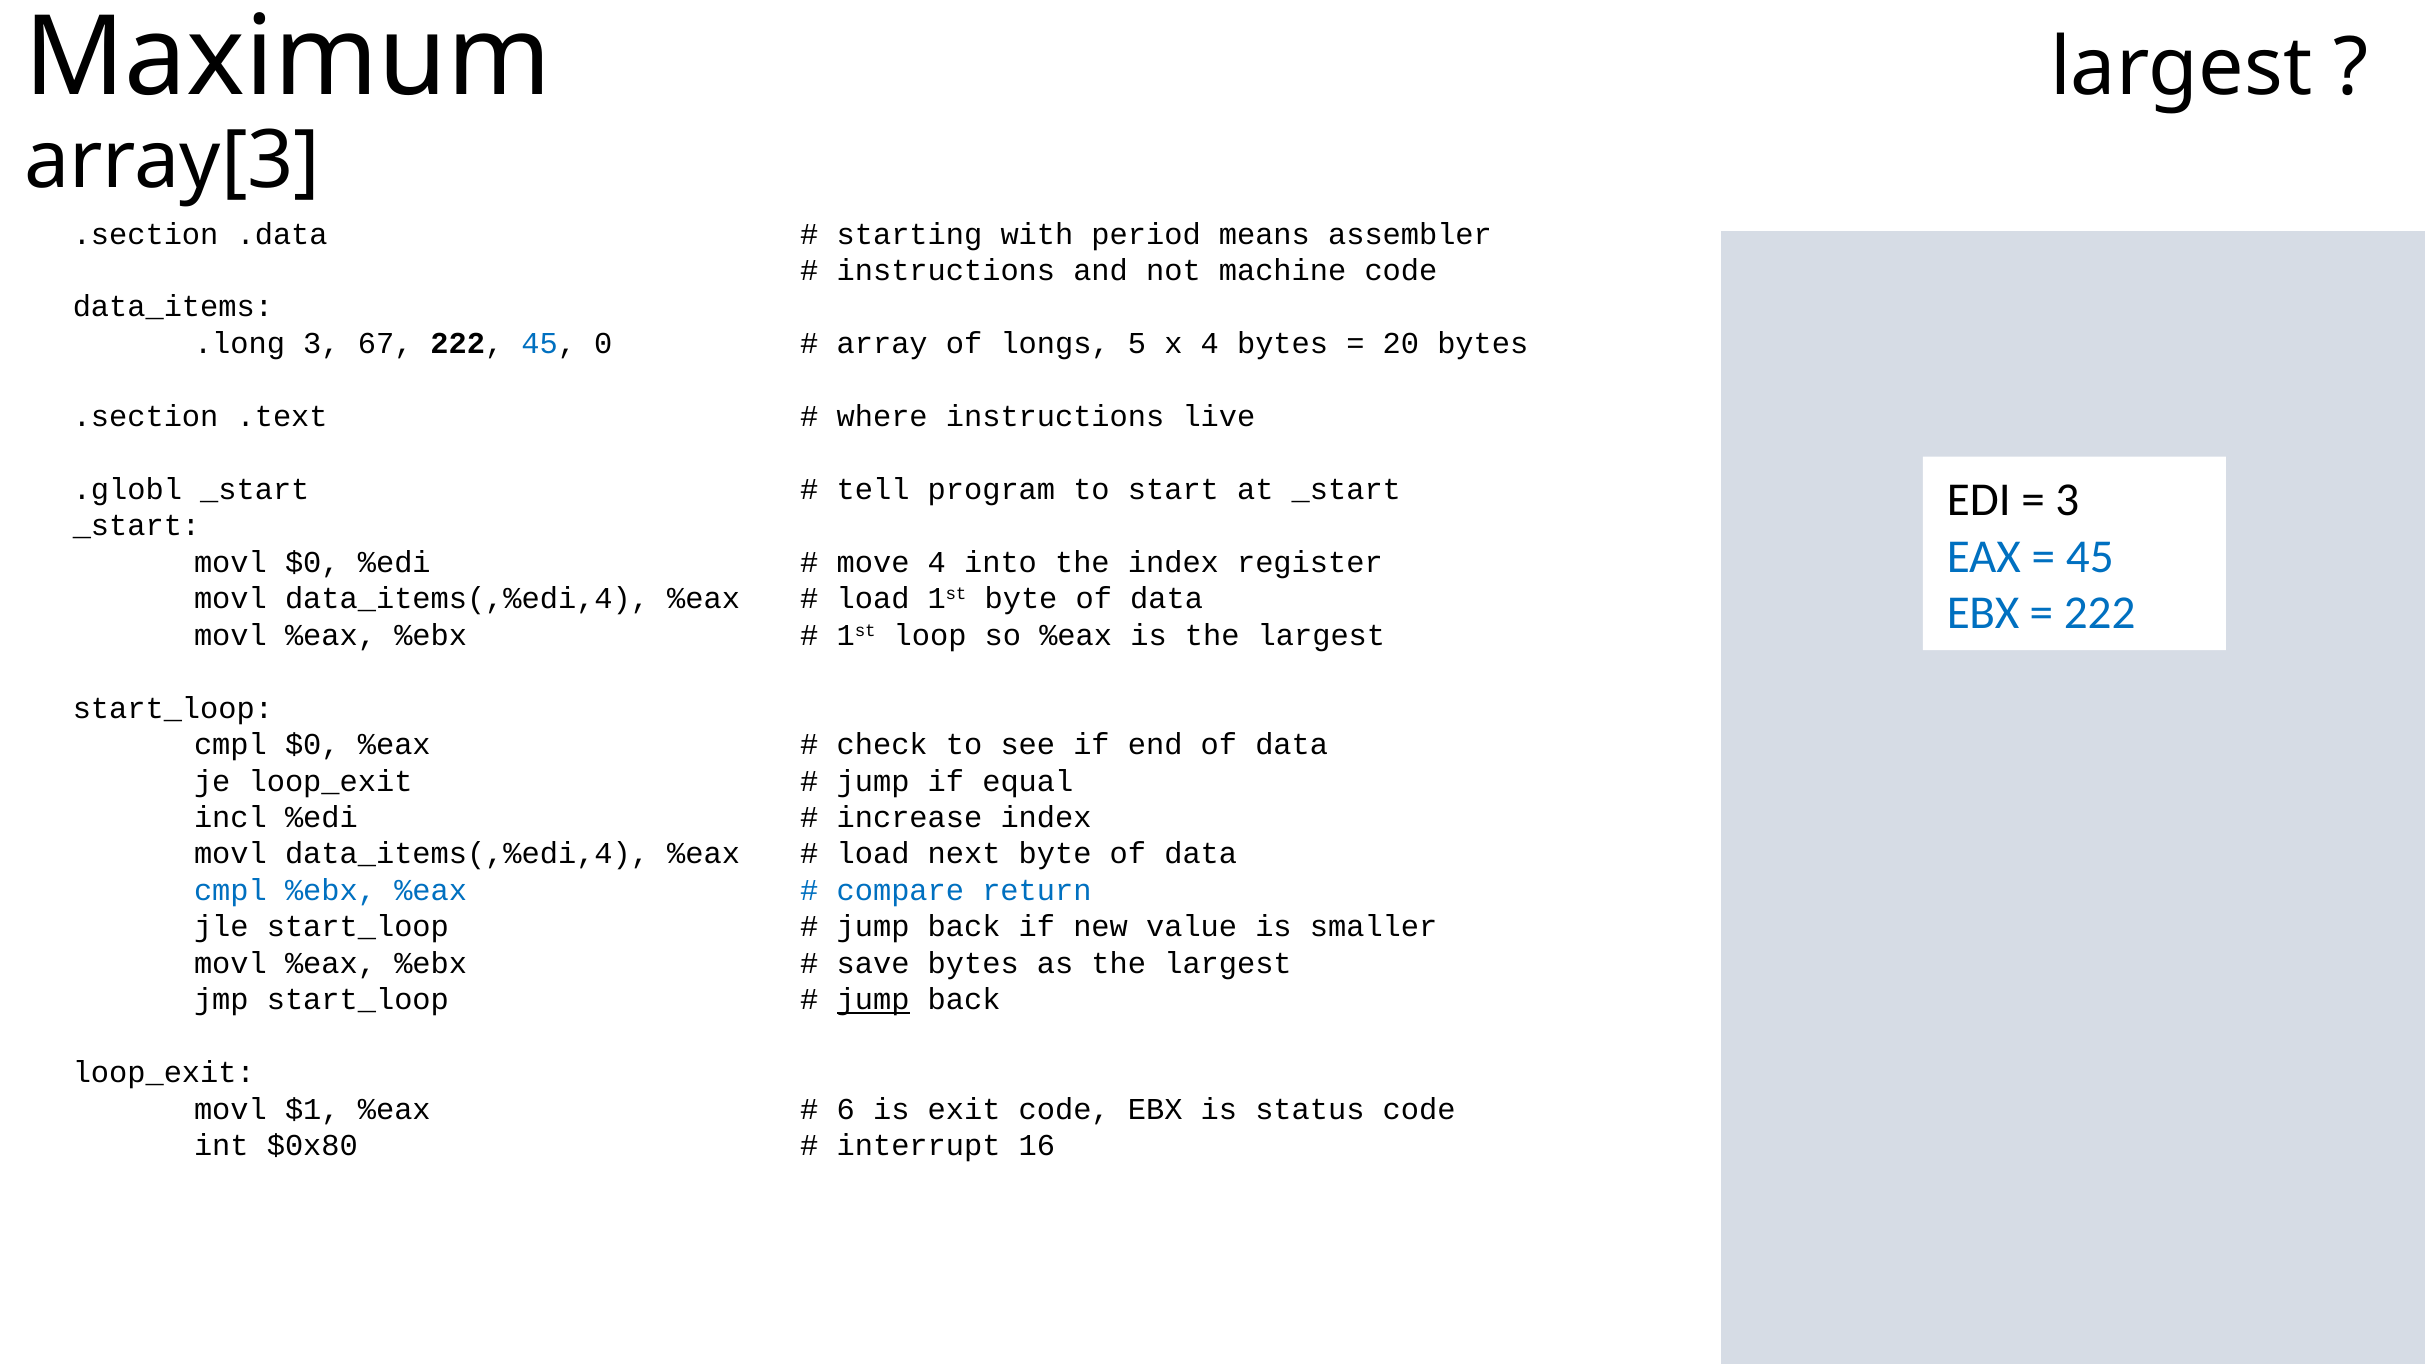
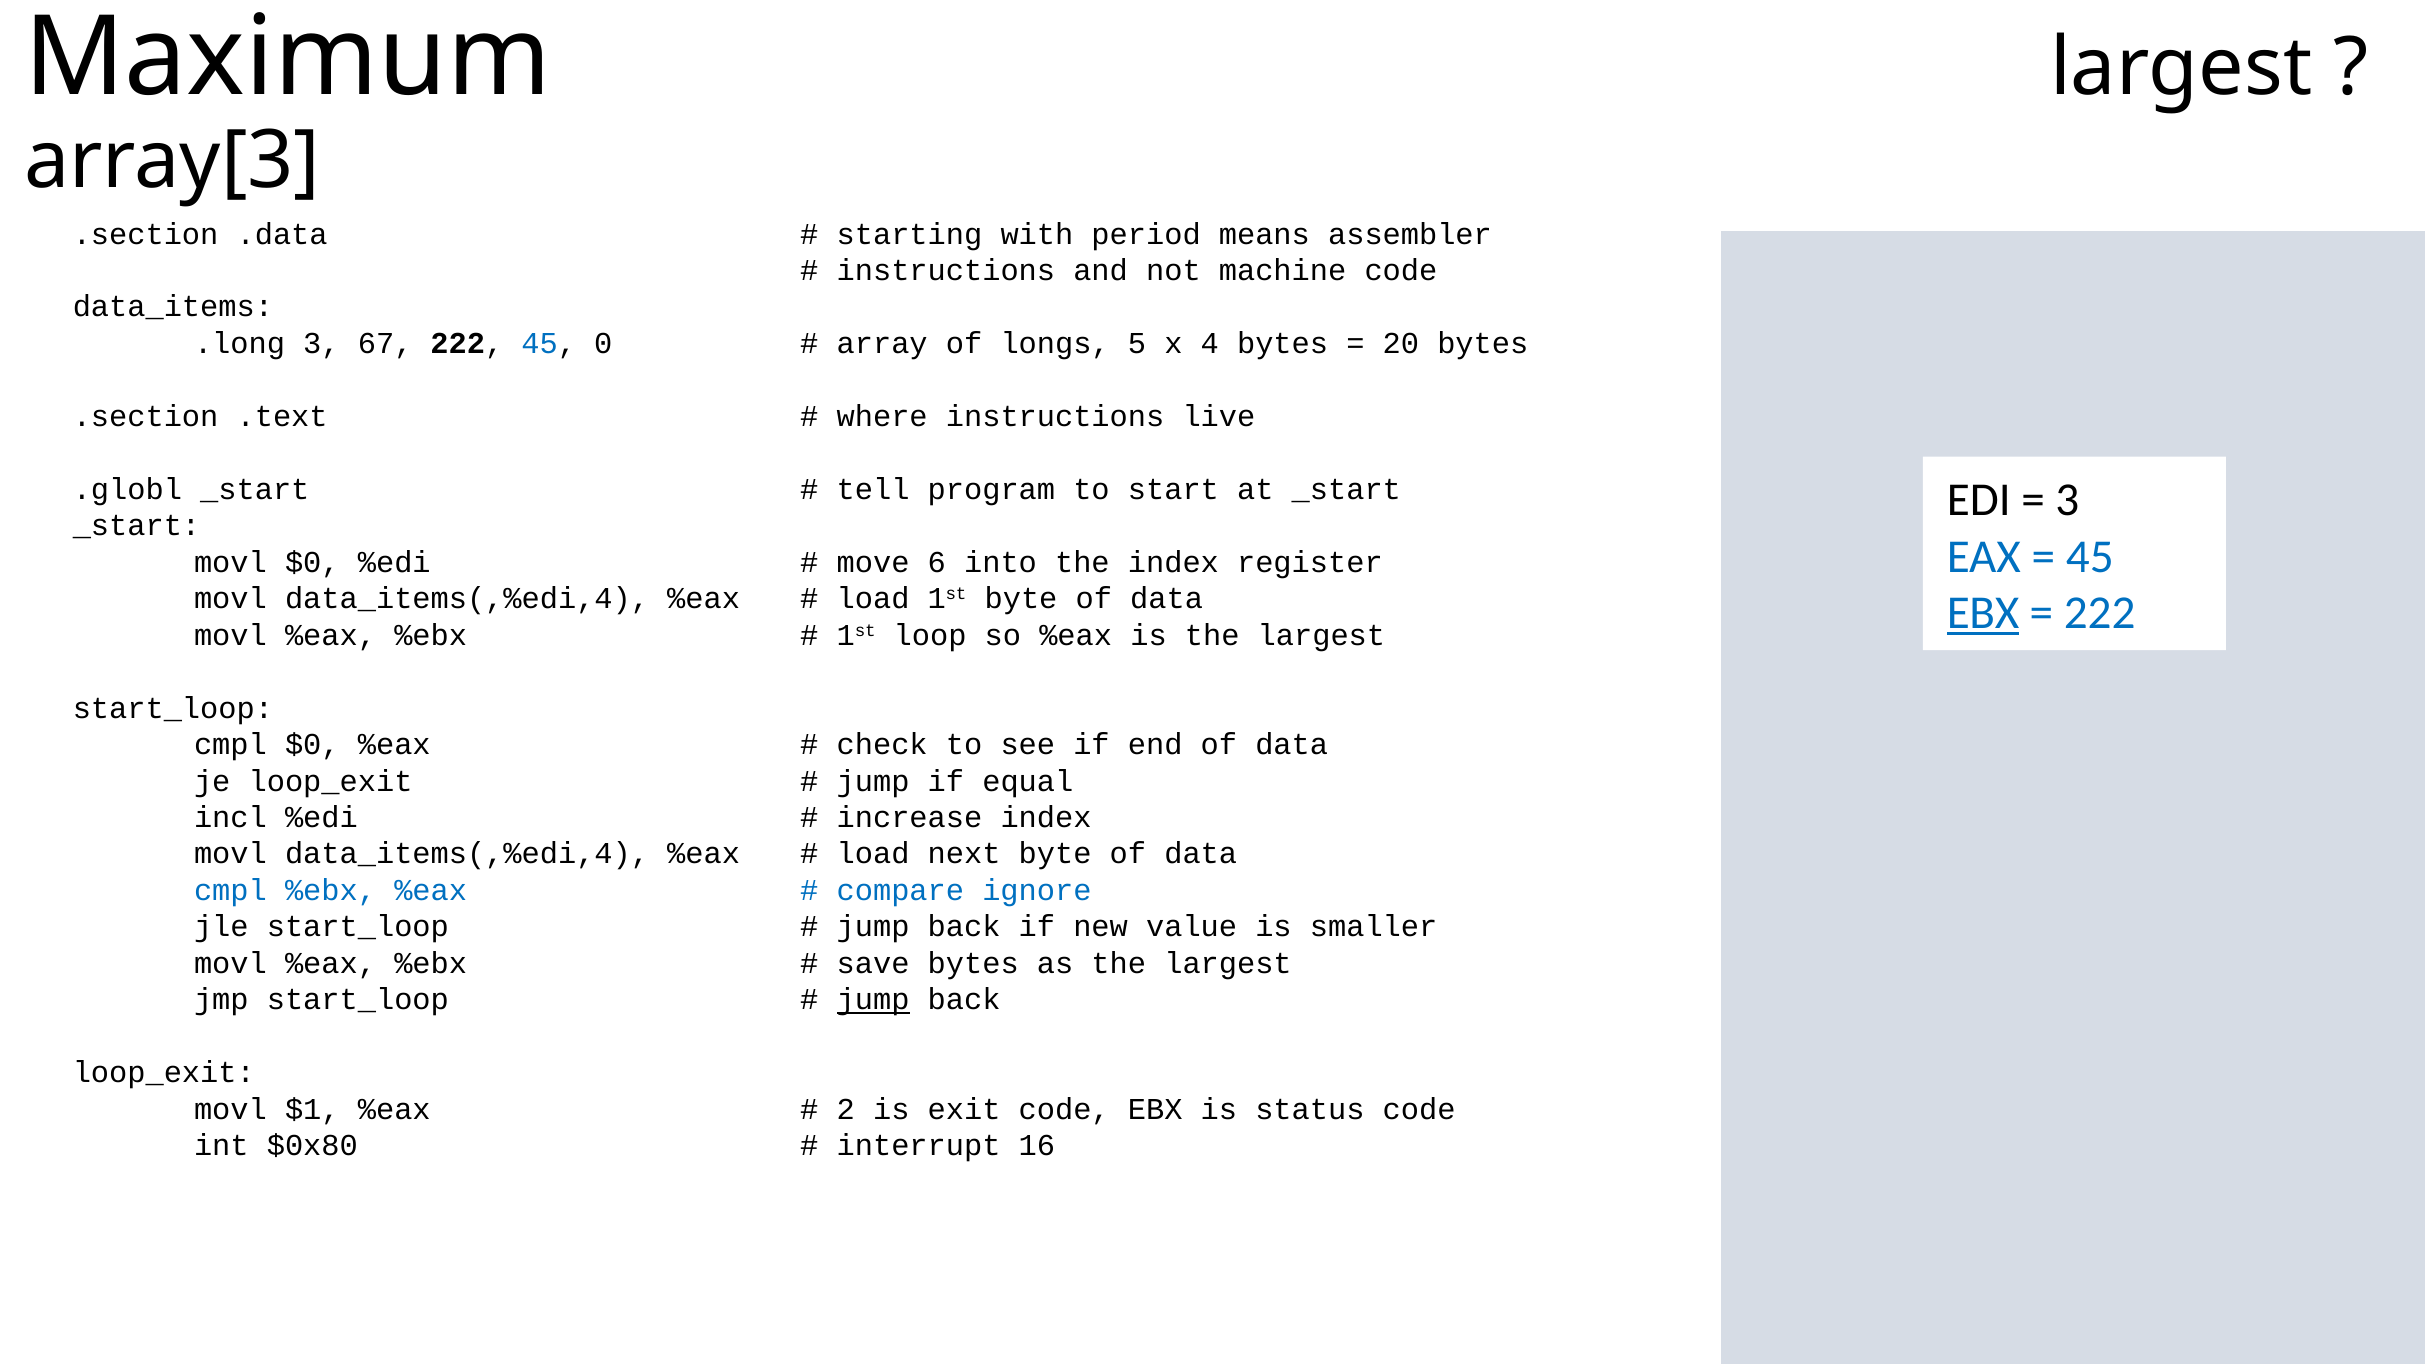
move 4: 4 -> 6
EBX at (1983, 613) underline: none -> present
return: return -> ignore
6: 6 -> 2
